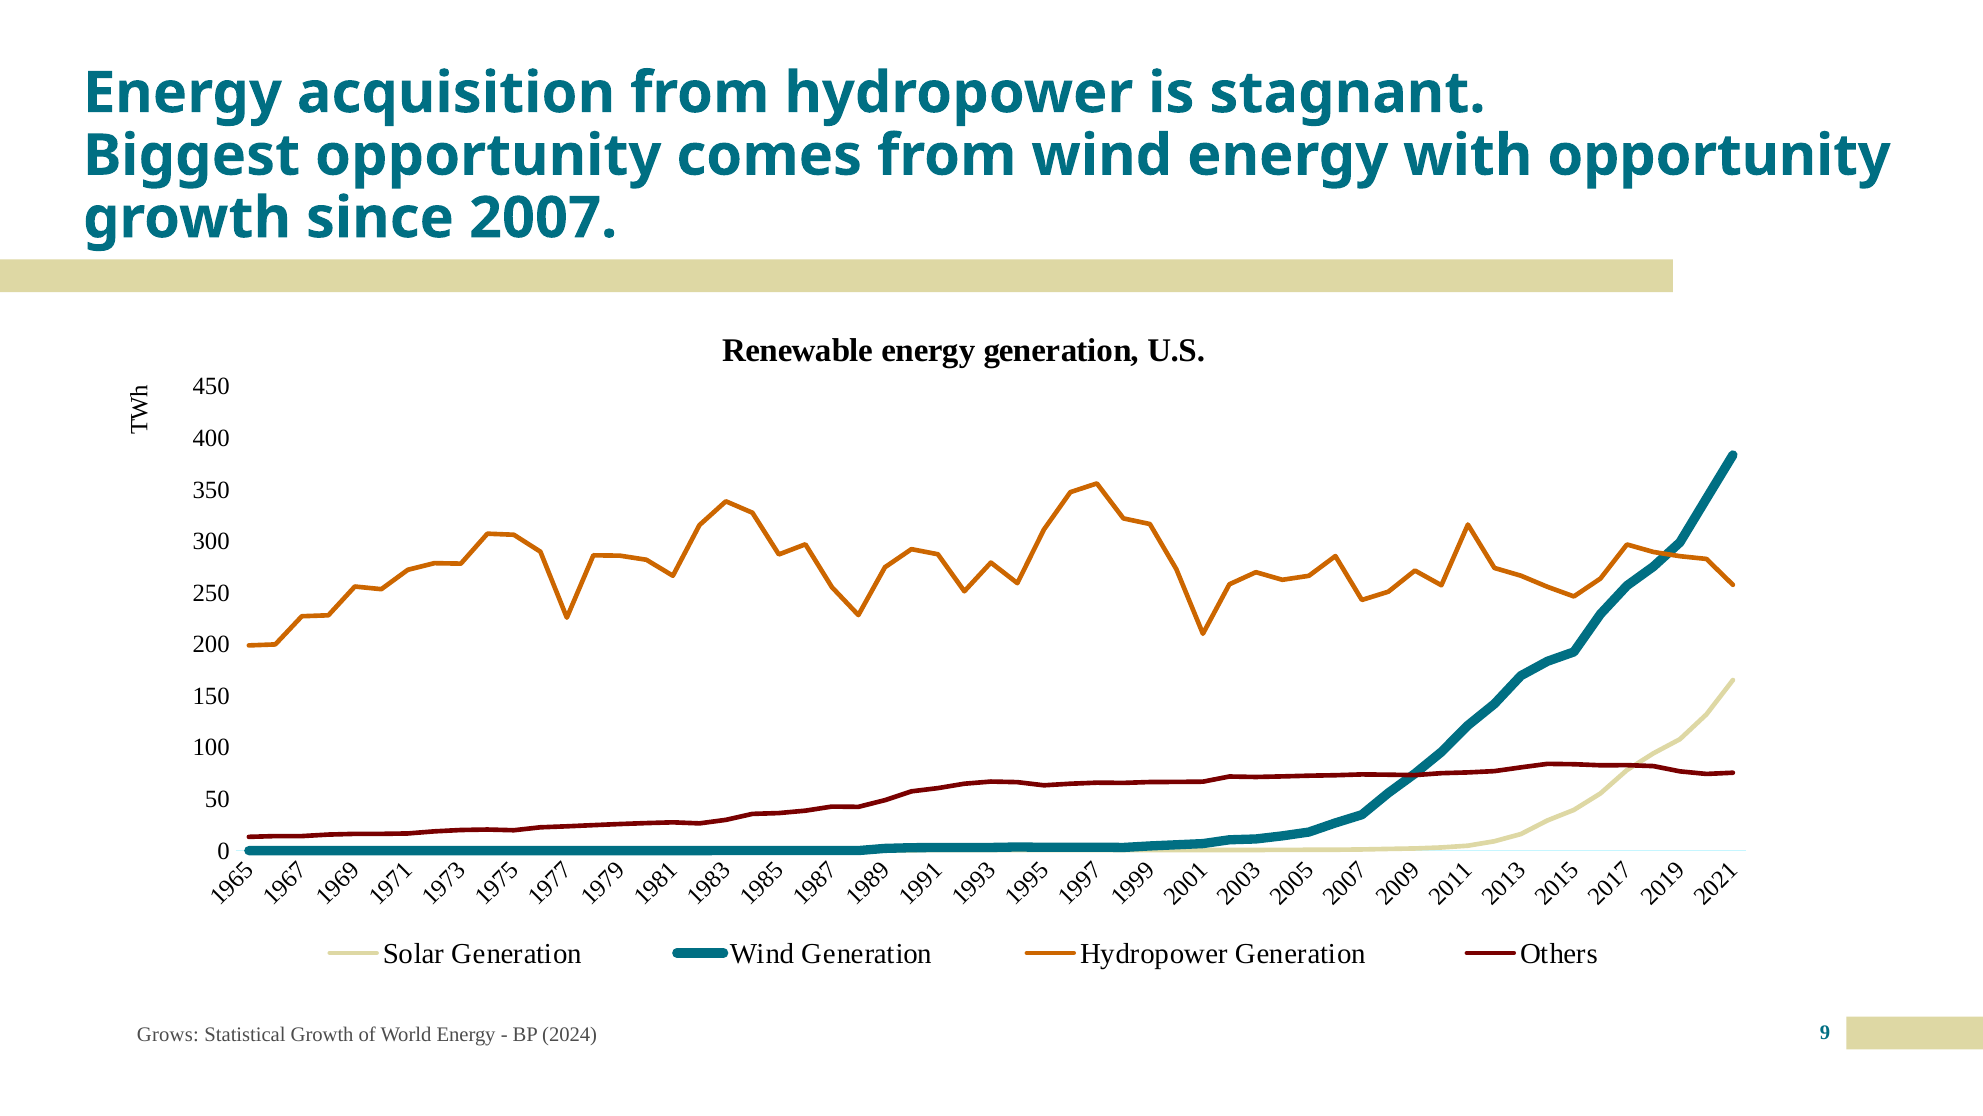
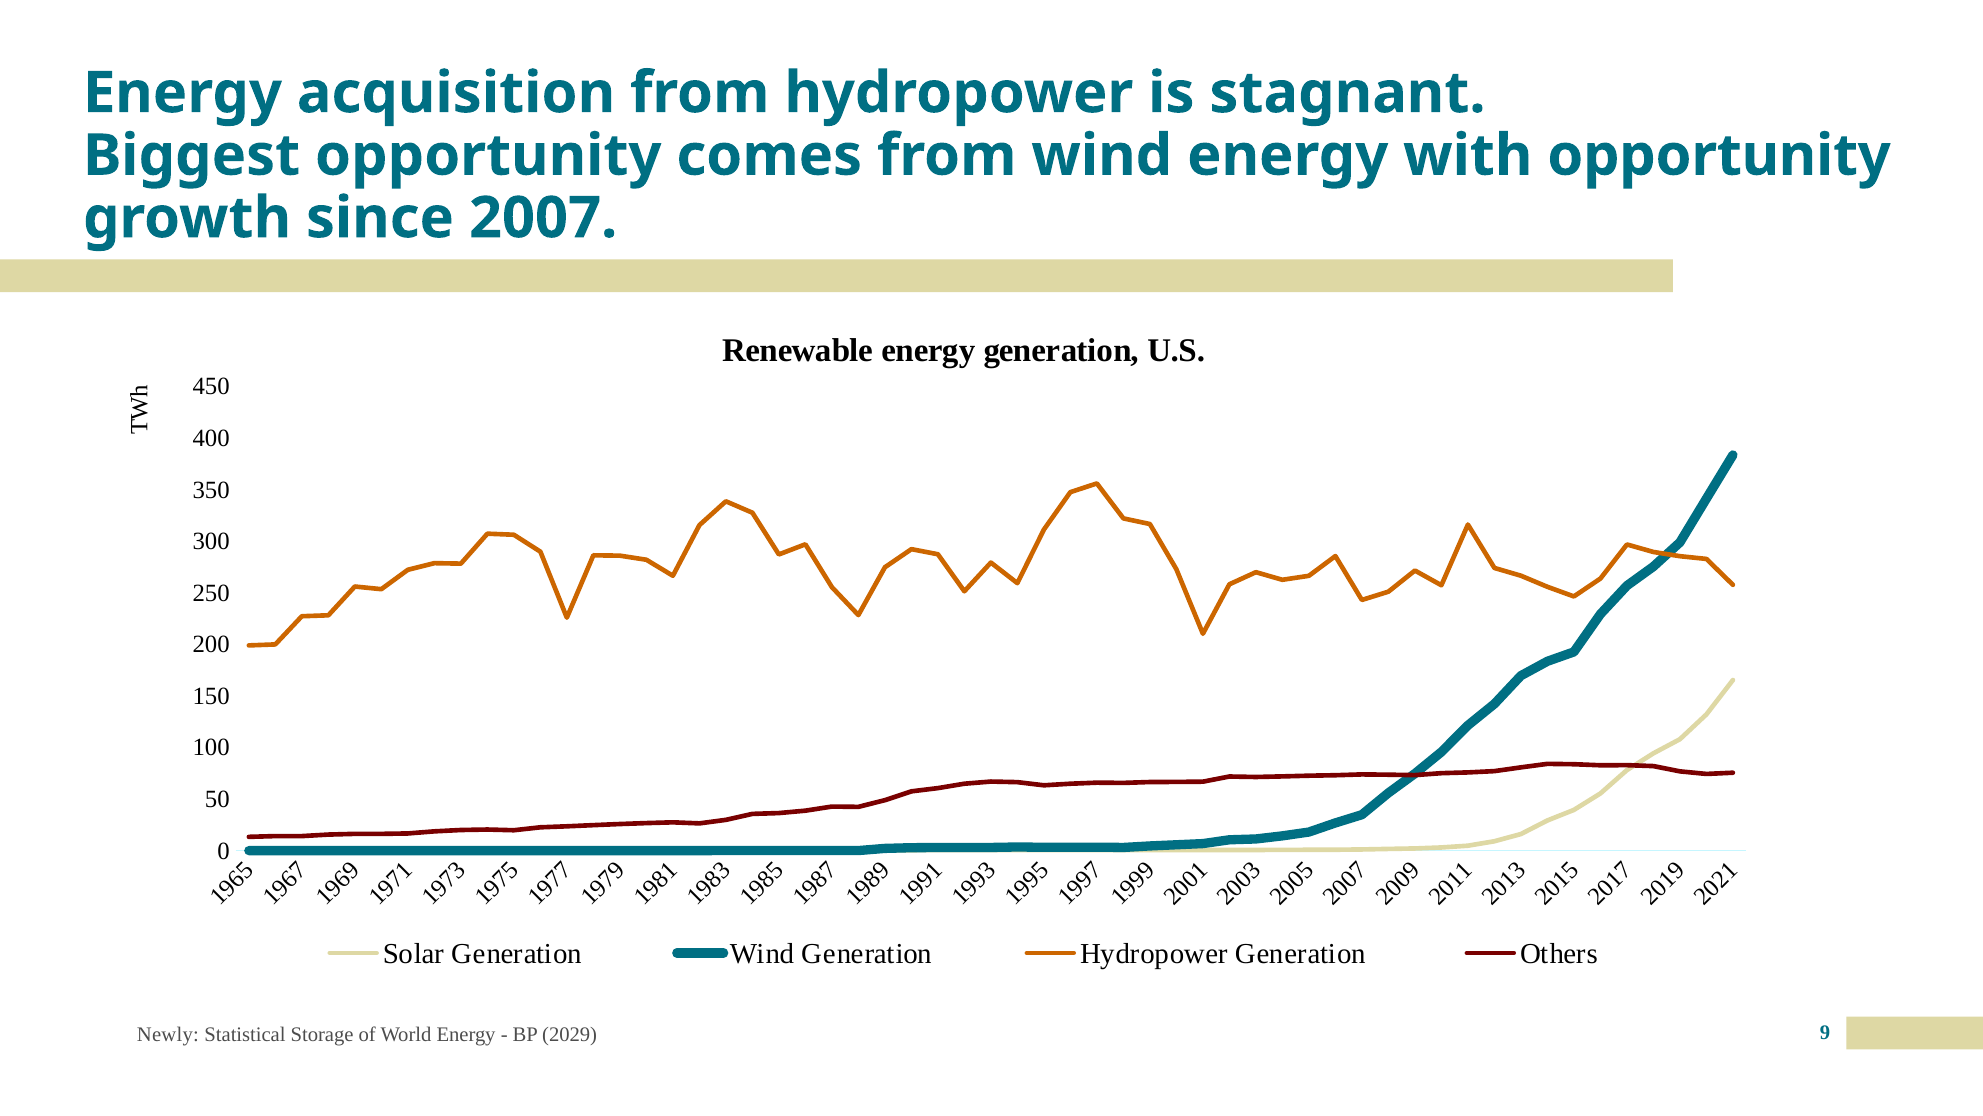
Grows: Grows -> Newly
Statistical Growth: Growth -> Storage
2024: 2024 -> 2029
